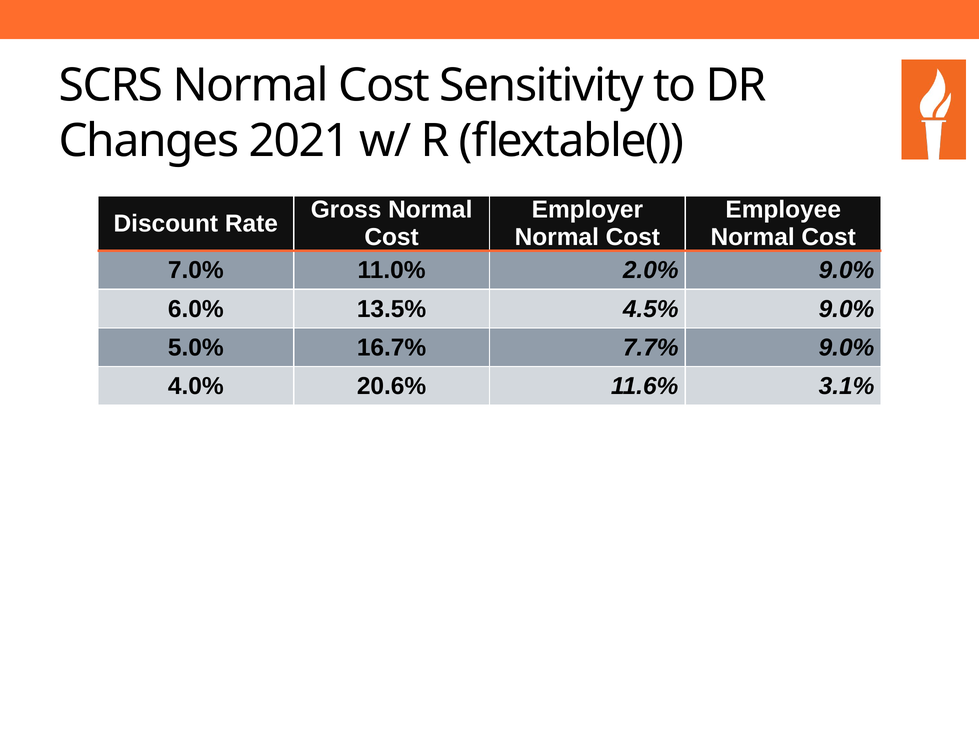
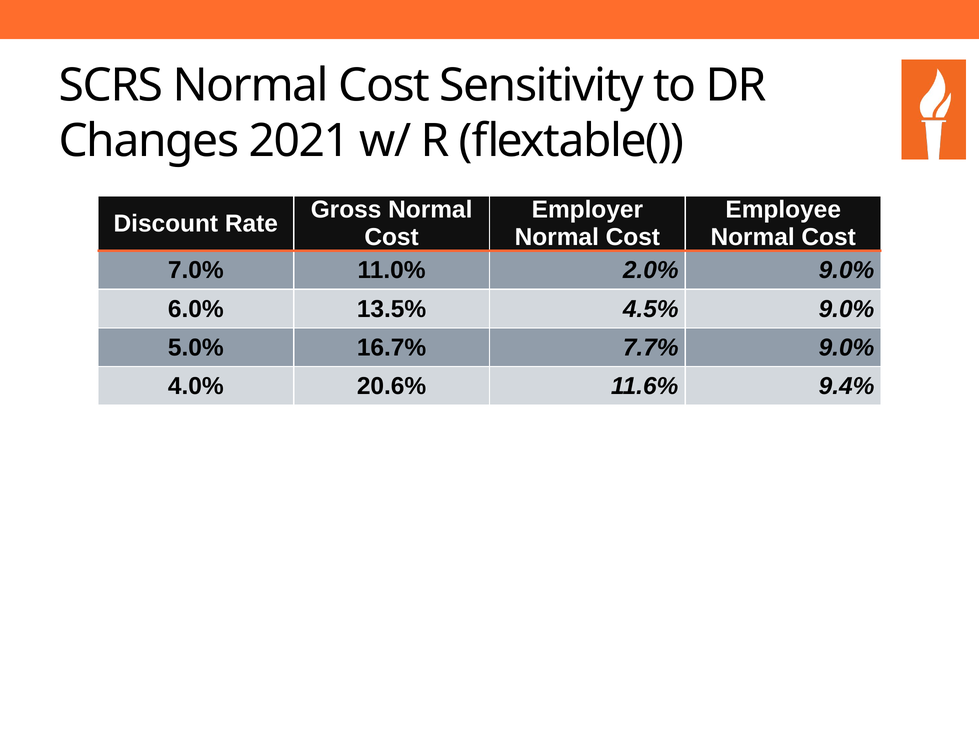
3.1%: 3.1% -> 9.4%
